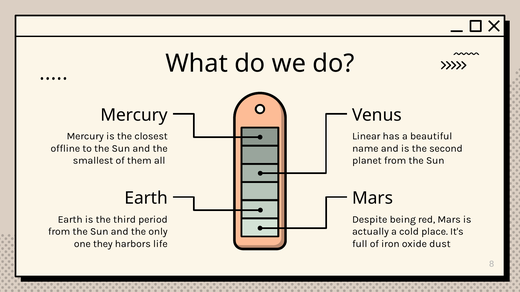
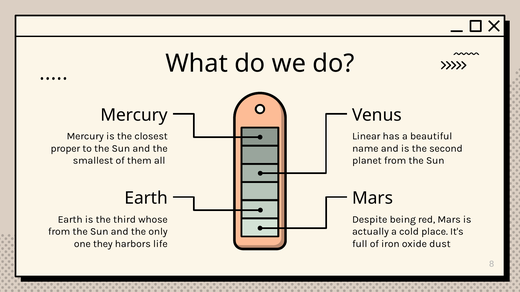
offline: offline -> proper
period: period -> whose
